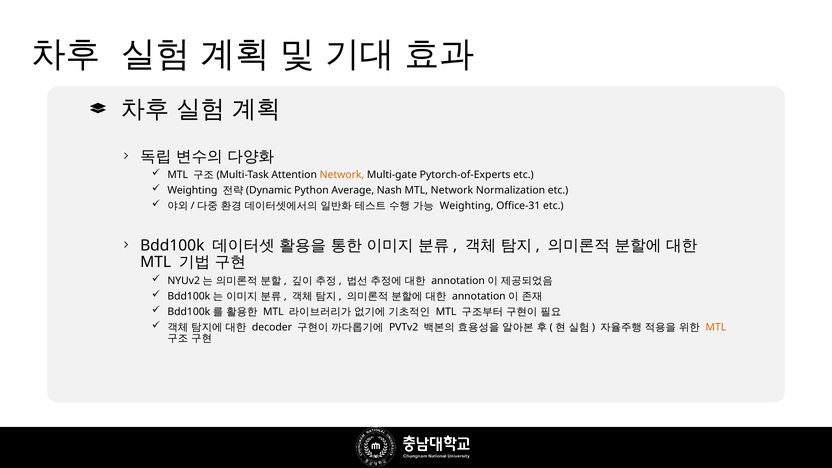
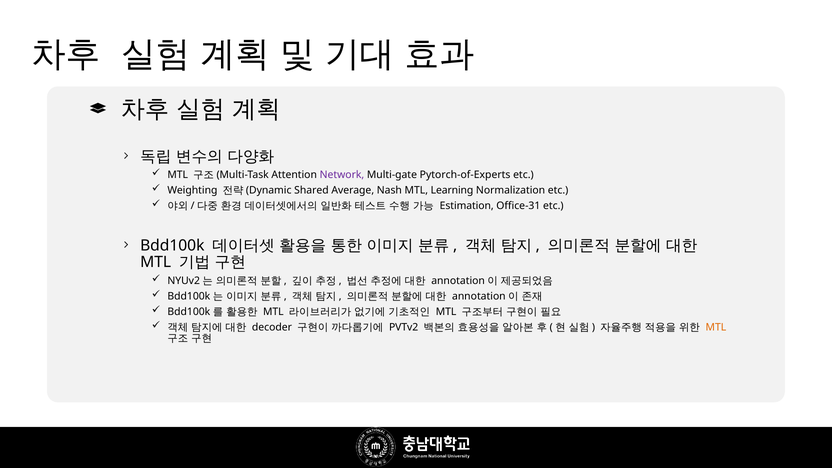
Network at (342, 175) colour: orange -> purple
Python: Python -> Shared
MTL Network: Network -> Learning
Weighting at (467, 206): Weighting -> Estimation
